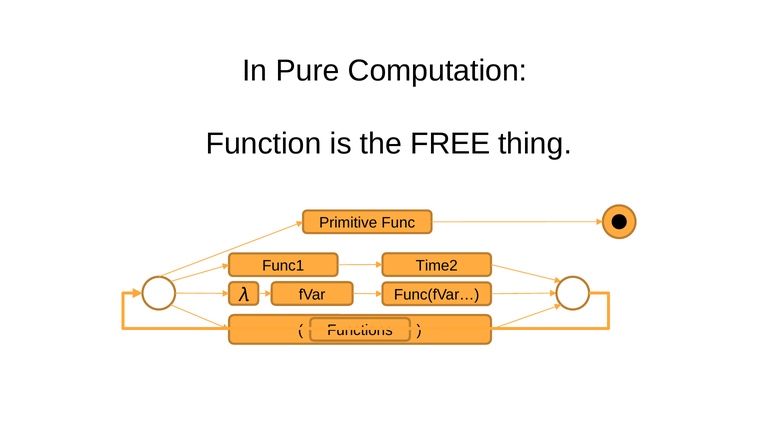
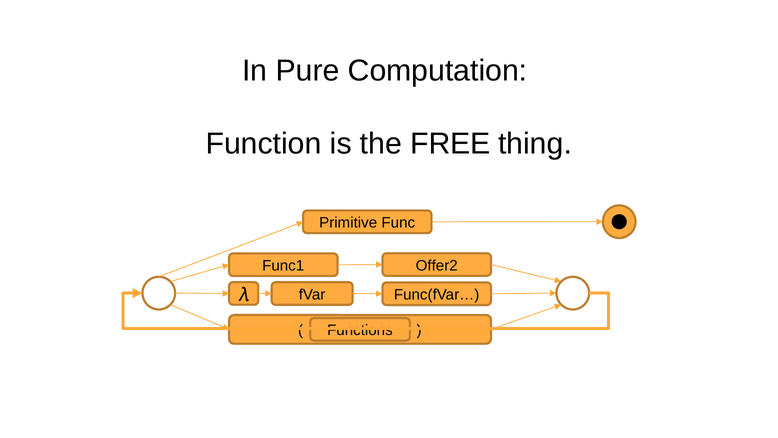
Time2: Time2 -> Offer2
